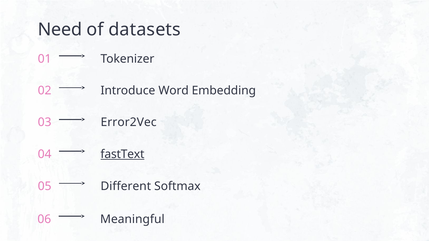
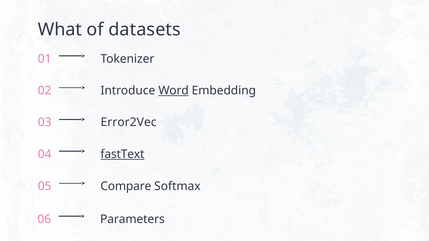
Need: Need -> What
Word underline: none -> present
Different: Different -> Compare
Meaningful: Meaningful -> Parameters
